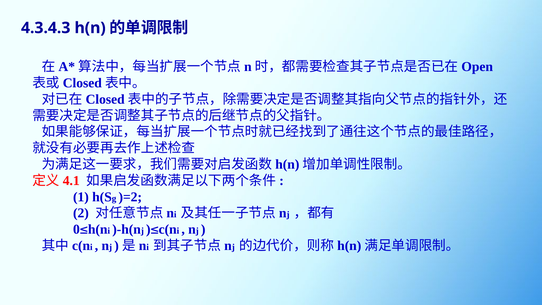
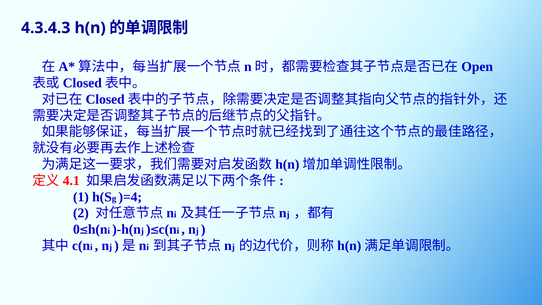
)=2: )=2 -> )=4
